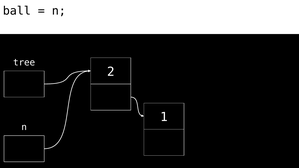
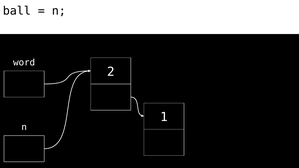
tree: tree -> word
